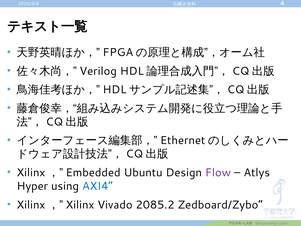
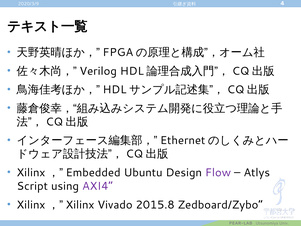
Hyper: Hyper -> Script
AXI4 colour: blue -> purple
2085.2: 2085.2 -> 2015.8
